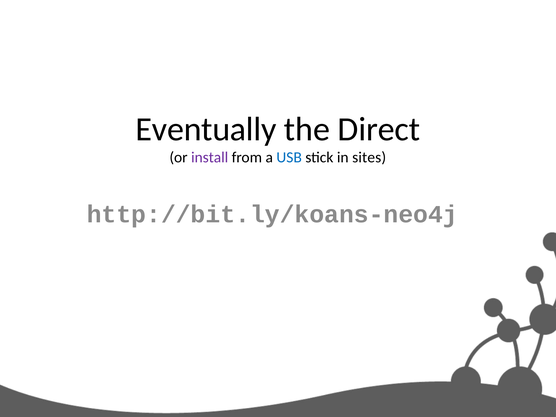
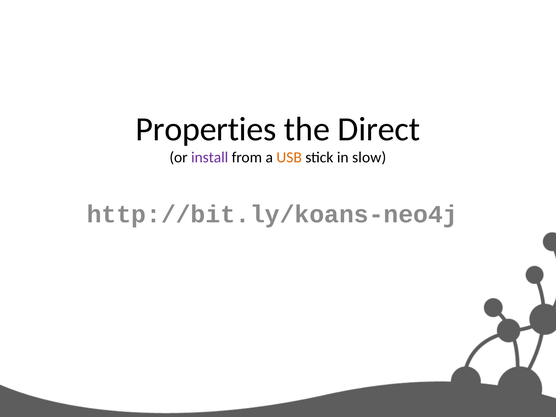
Eventually: Eventually -> Properties
USB colour: blue -> orange
sites: sites -> slow
